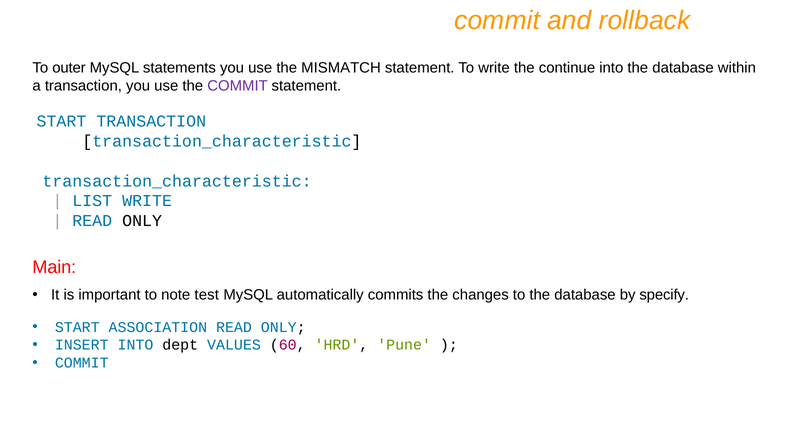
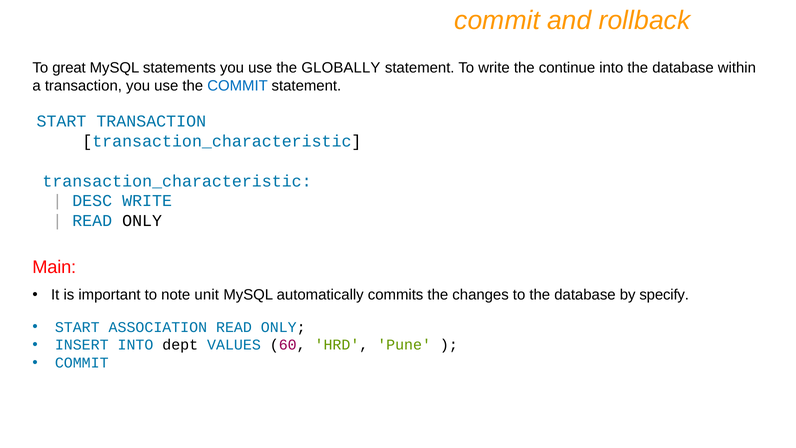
outer: outer -> great
MISMATCH: MISMATCH -> GLOBALLY
COMMIT at (238, 86) colour: purple -> blue
LIST: LIST -> DESC
test: test -> unit
